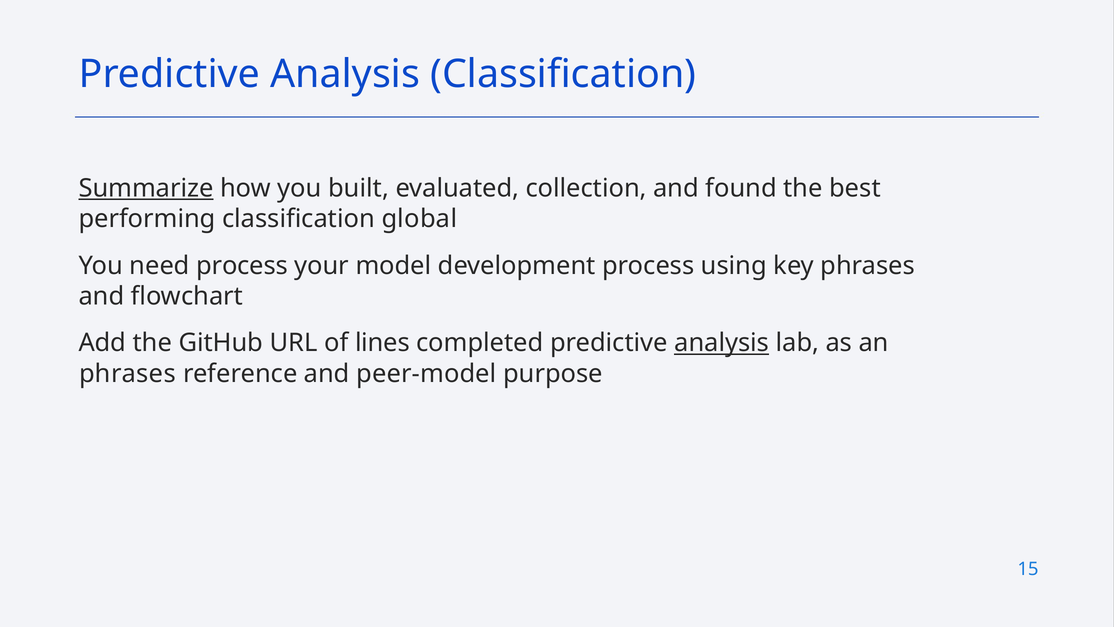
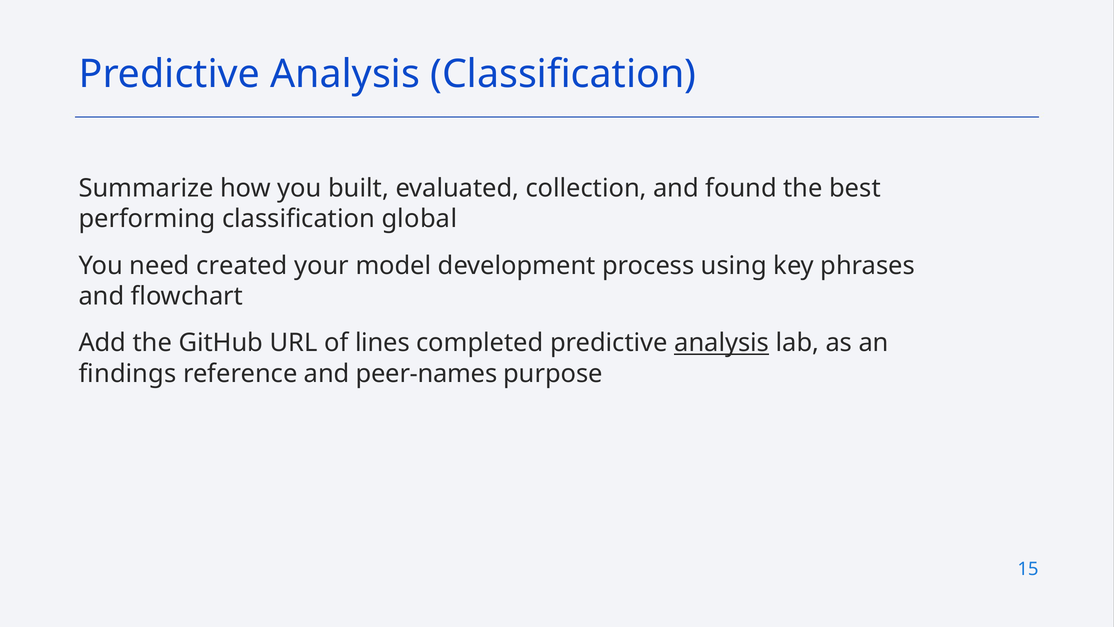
Summarize underline: present -> none
need process: process -> created
phrases at (127, 373): phrases -> findings
peer-model: peer-model -> peer-names
